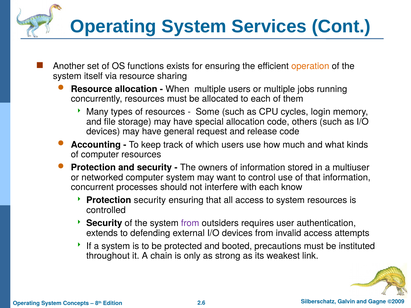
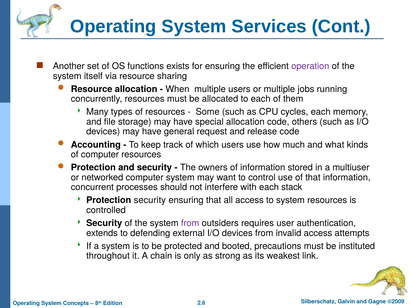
operation colour: orange -> purple
cycles login: login -> each
know: know -> stack
